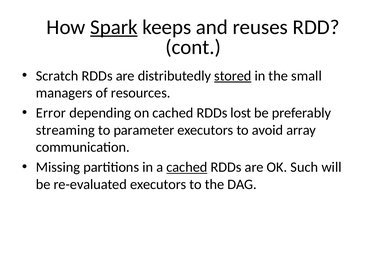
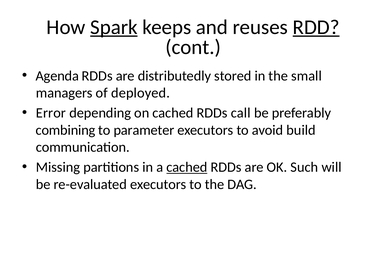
RDD underline: none -> present
Scratch: Scratch -> Agenda
stored underline: present -> none
resources: resources -> deployed
lost: lost -> call
streaming: streaming -> combining
array: array -> build
